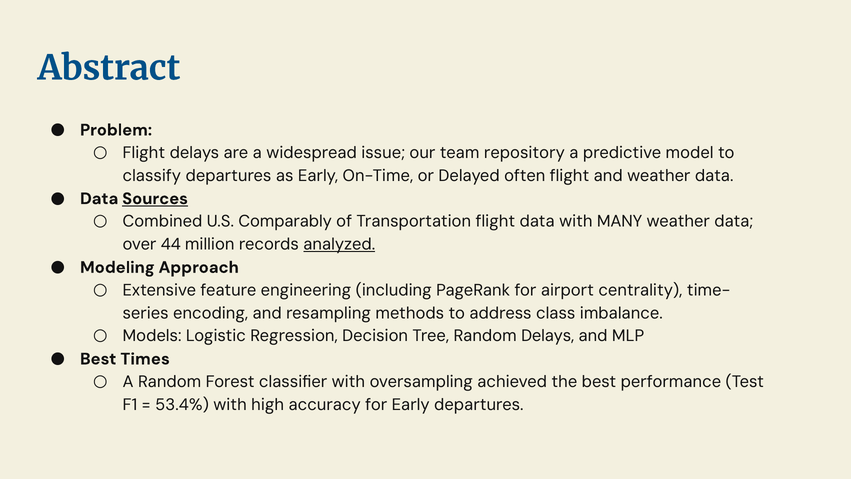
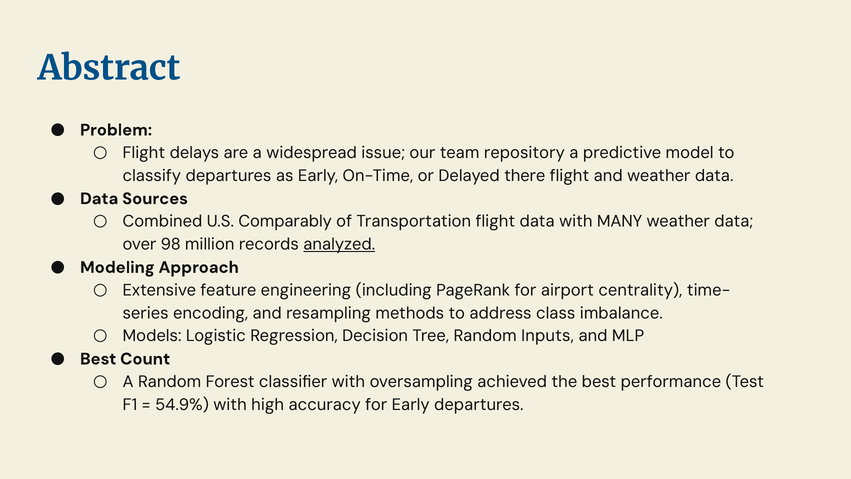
often: often -> there
Sources underline: present -> none
44: 44 -> 98
Random Delays: Delays -> Inputs
Times: Times -> Count
53.4%: 53.4% -> 54.9%
